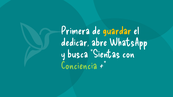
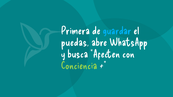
guardar colour: yellow -> light blue
dedicar: dedicar -> puedas
Sientas: Sientas -> Afecten
